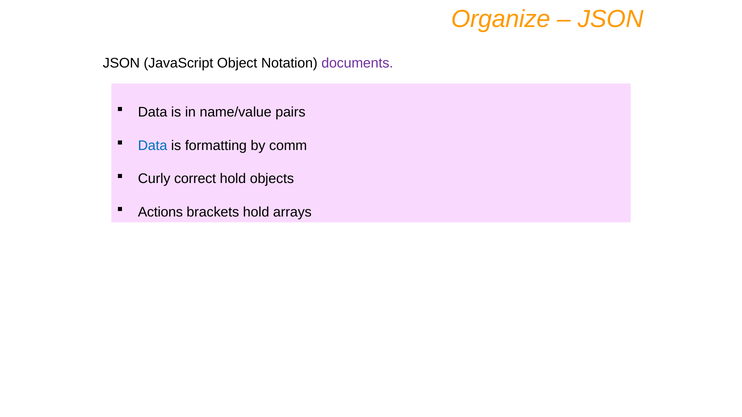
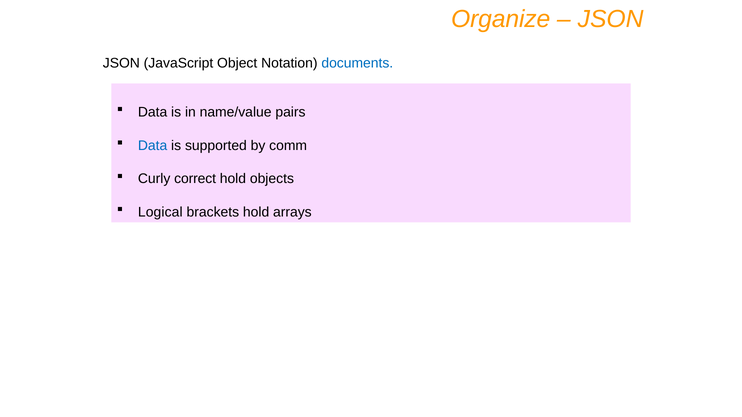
documents colour: purple -> blue
formatting: formatting -> supported
Actions: Actions -> Logical
